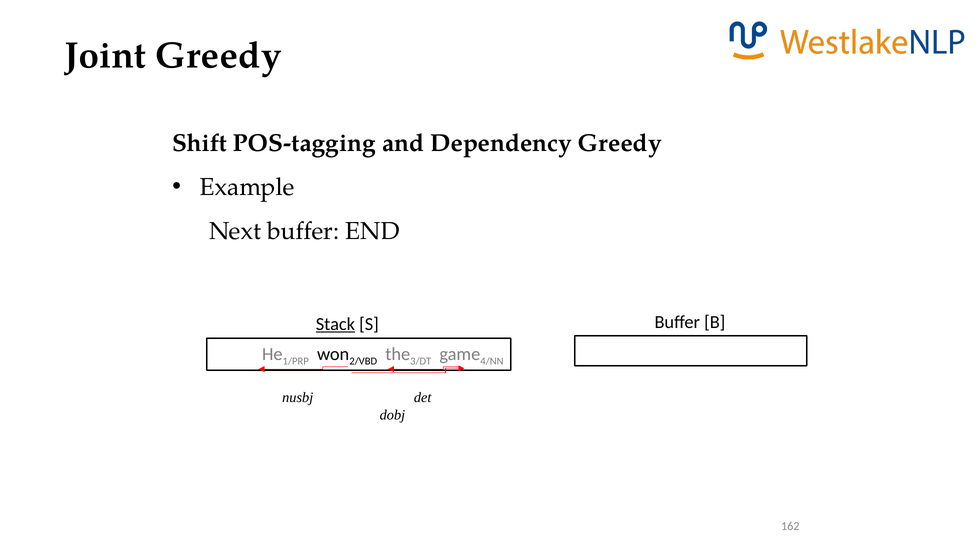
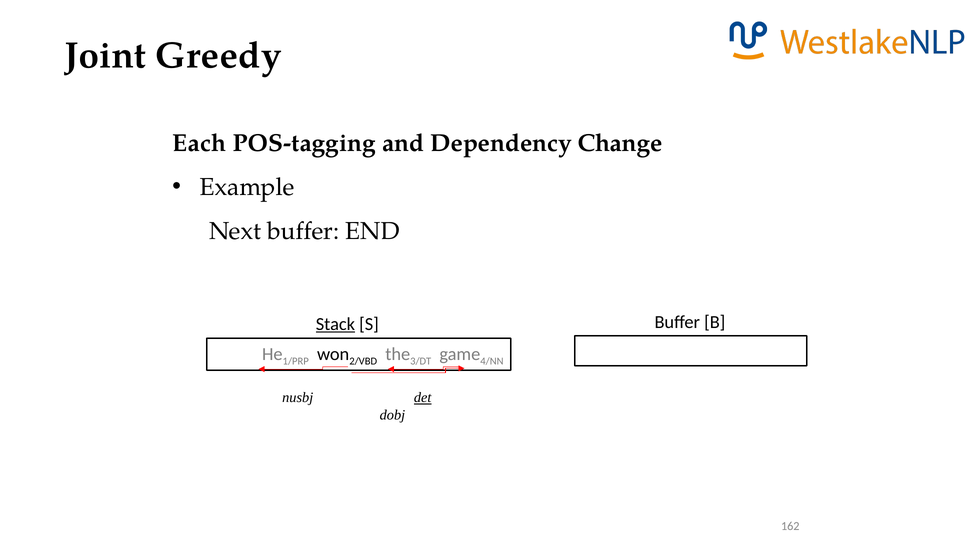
Shift: Shift -> Each
Dependency Greedy: Greedy -> Change
det underline: none -> present
